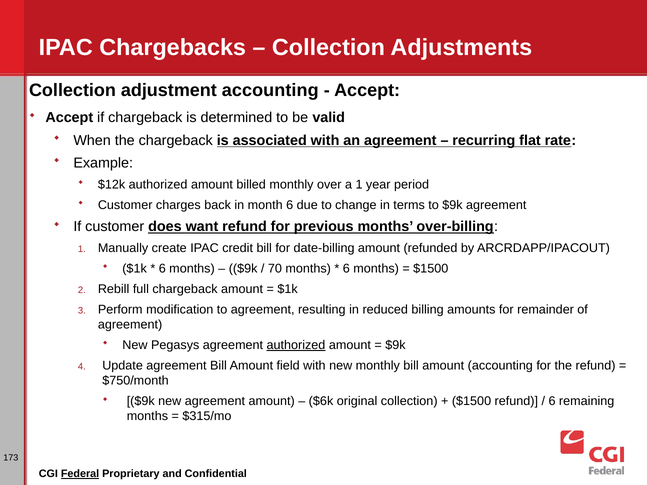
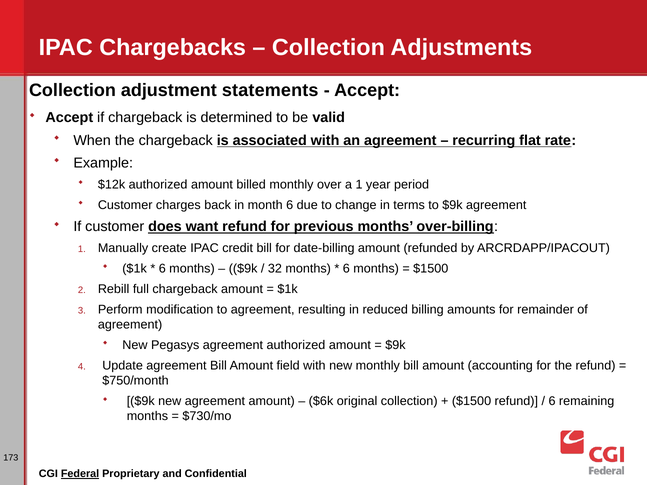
adjustment accounting: accounting -> statements
70: 70 -> 32
authorized at (296, 345) underline: present -> none
$315/mo: $315/mo -> $730/mo
